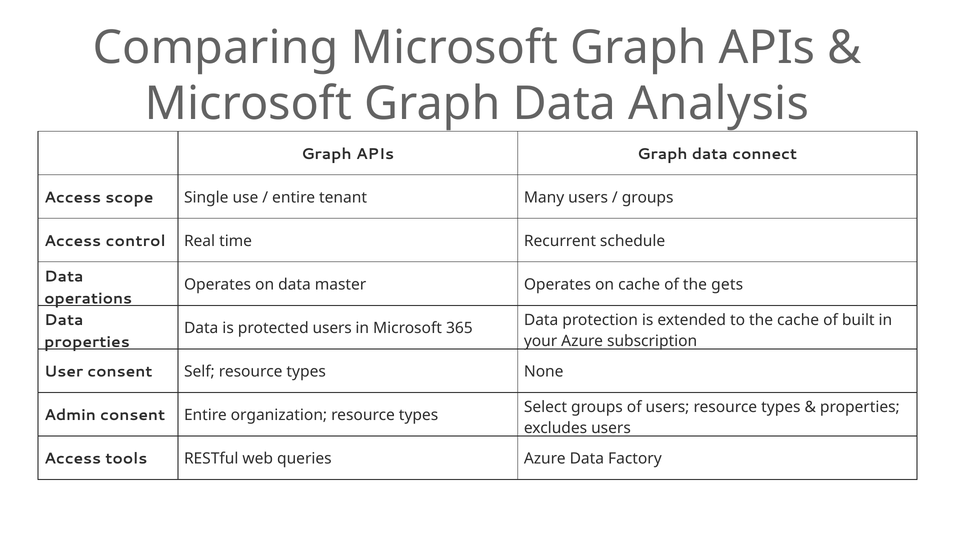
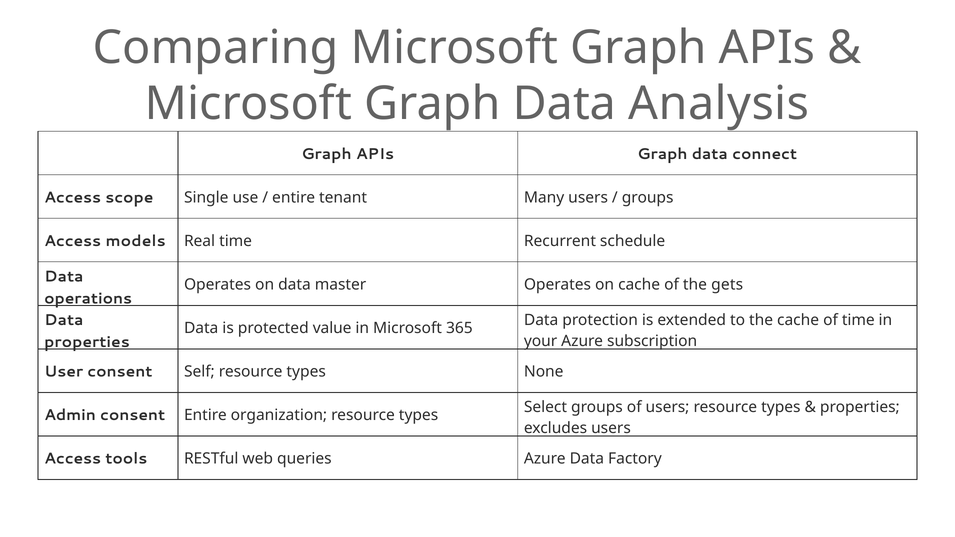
control: control -> models
of built: built -> time
protected users: users -> value
